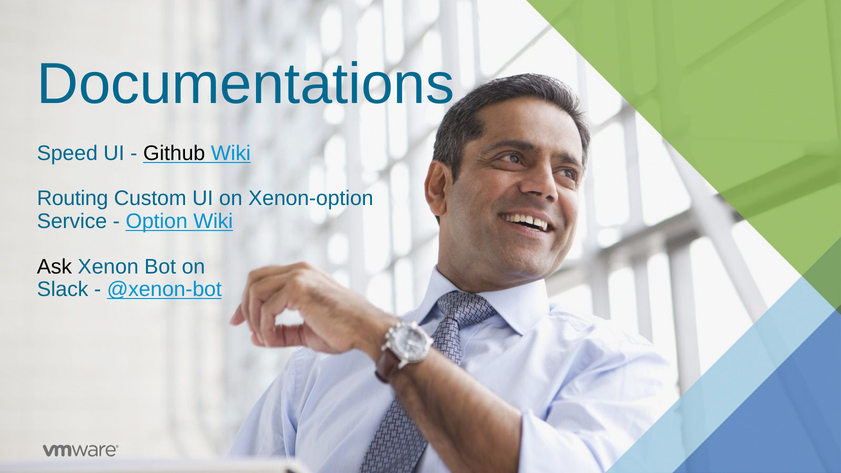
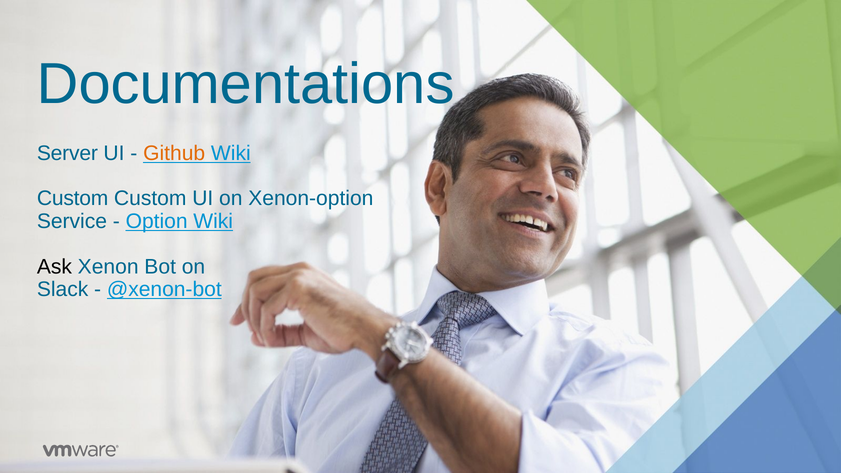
Speed: Speed -> Server
Github colour: black -> orange
Routing at (73, 199): Routing -> Custom
